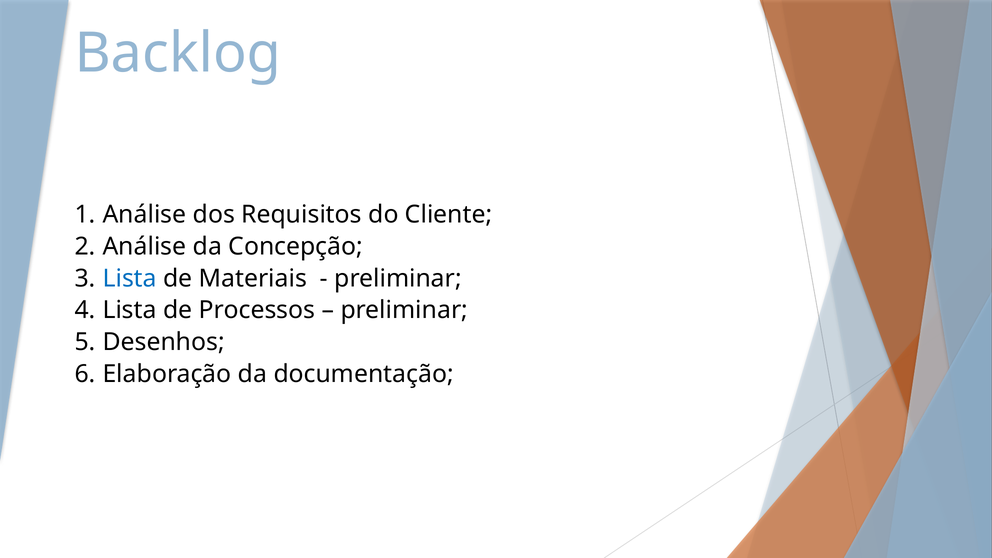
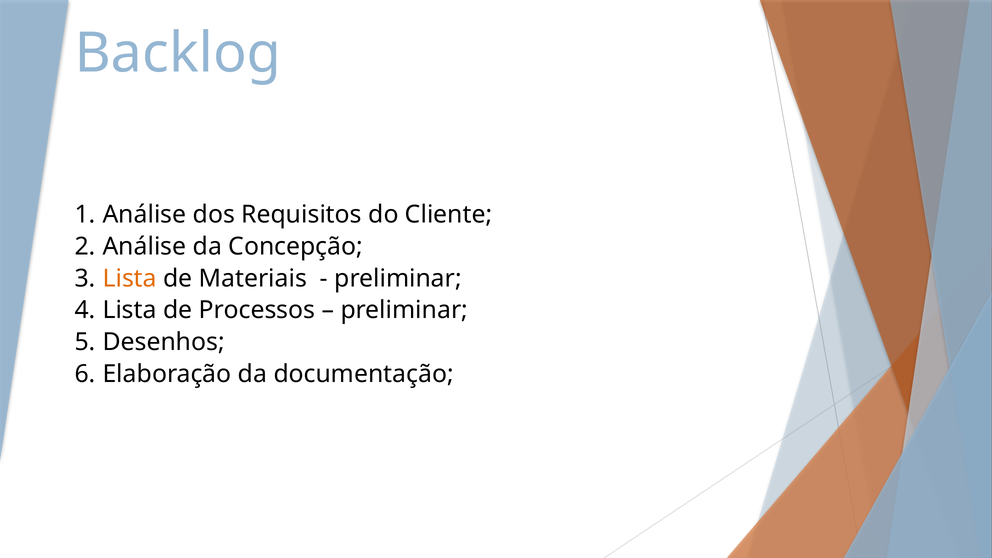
Lista at (130, 278) colour: blue -> orange
